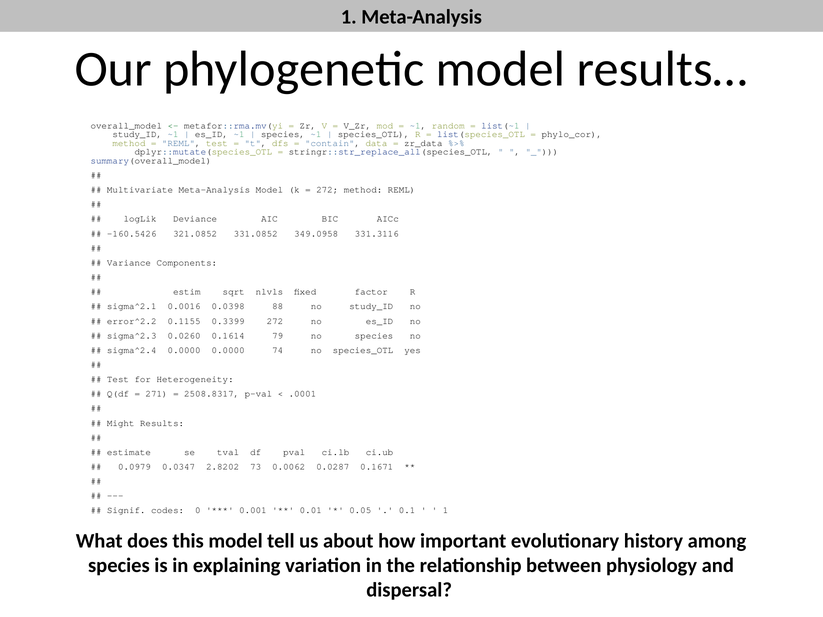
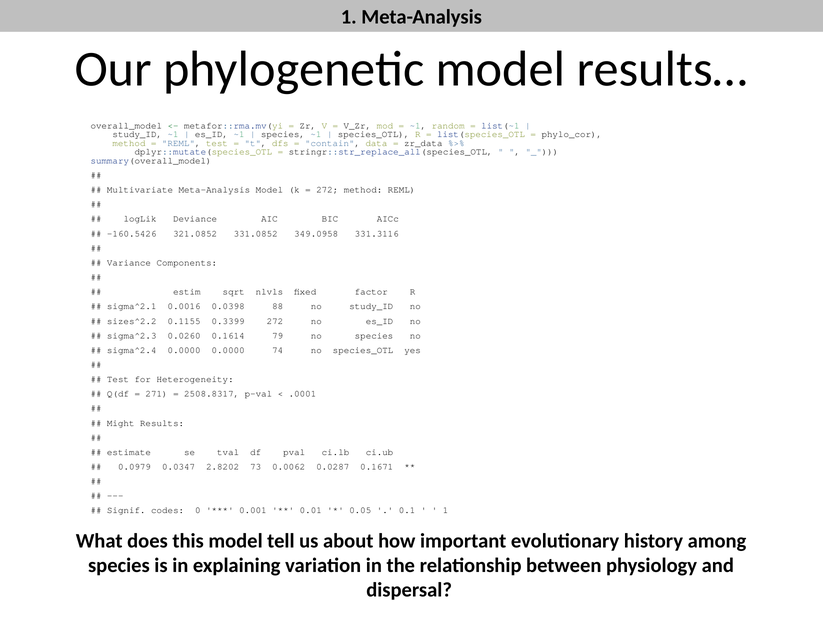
error^2.2: error^2.2 -> sizes^2.2
